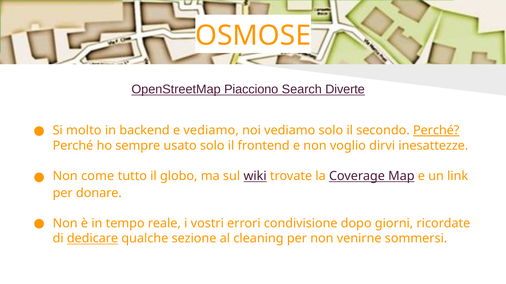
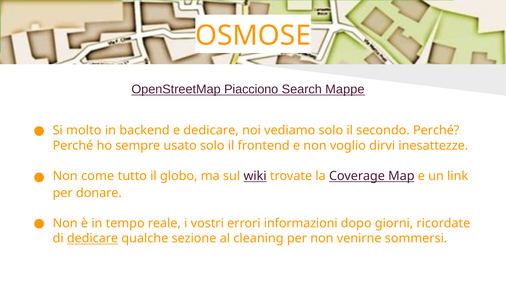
Diverte: Diverte -> Mappe
e vediamo: vediamo -> dedicare
Perché at (436, 131) underline: present -> none
condivisione: condivisione -> informazioni
